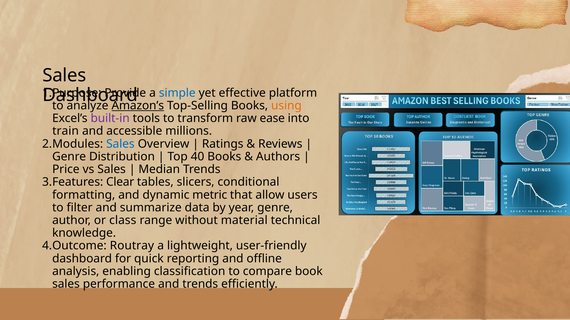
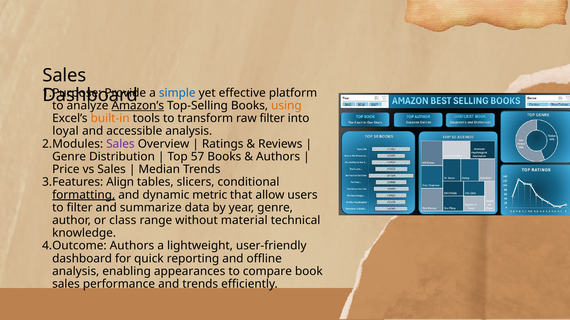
built-in colour: purple -> orange
raw ease: ease -> filter
train: train -> loyal
accessible millions: millions -> analysis
Sales at (120, 144) colour: blue -> purple
40: 40 -> 57
Clear: Clear -> Align
formatting underline: none -> present
Routray at (132, 246): Routray -> Authors
classification: classification -> appearances
